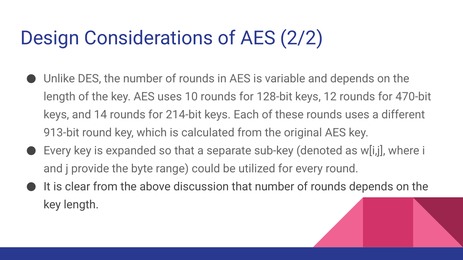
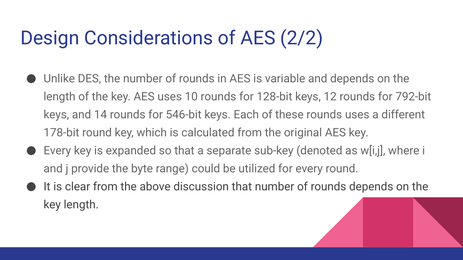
470-bit: 470-bit -> 792-bit
214-bit: 214-bit -> 546-bit
913-bit: 913-bit -> 178-bit
